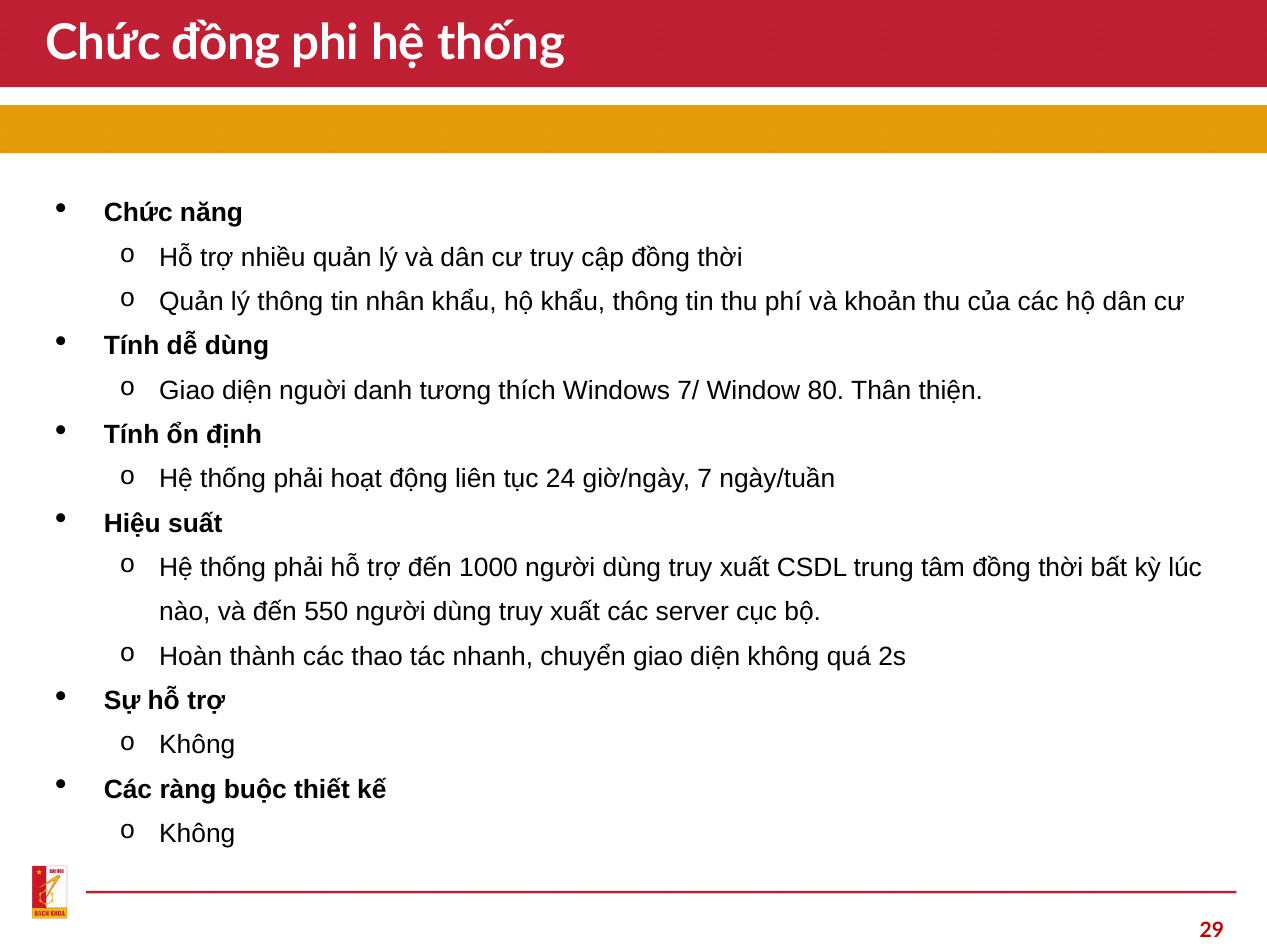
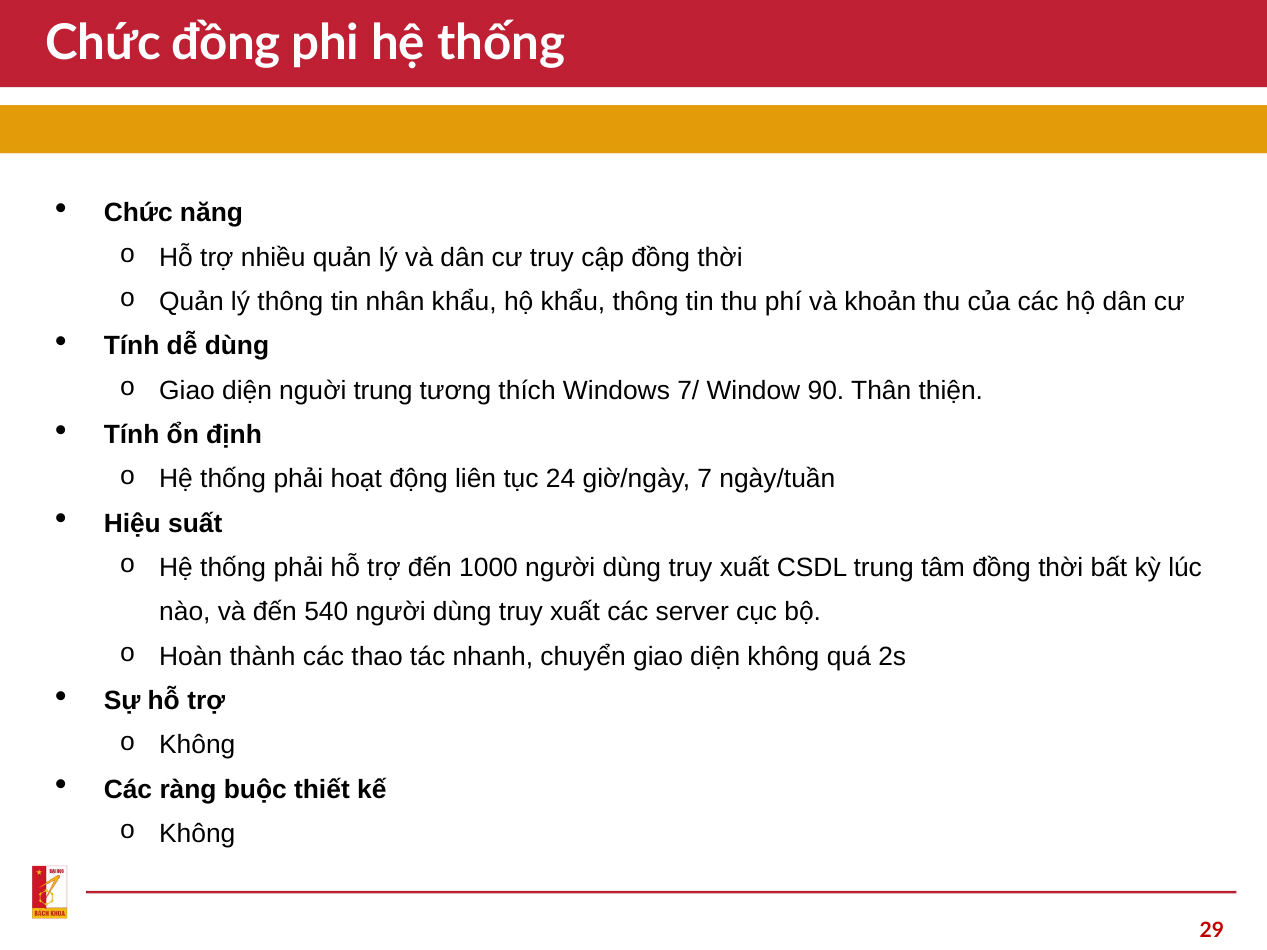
nguời danh: danh -> trung
80: 80 -> 90
550: 550 -> 540
